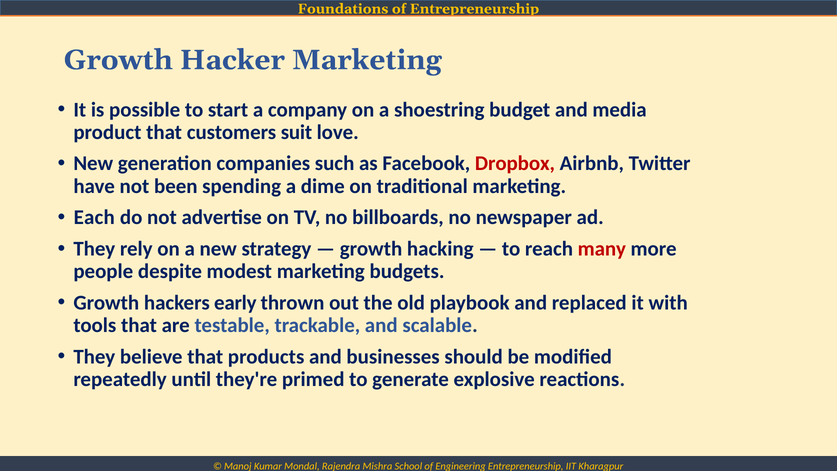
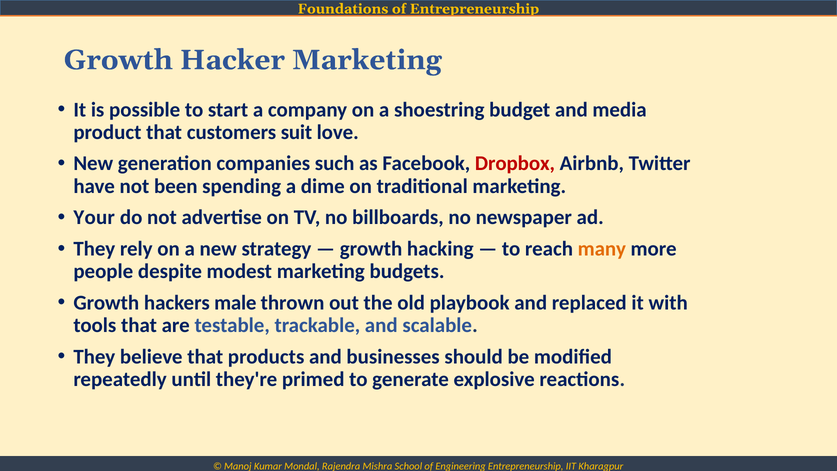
Each: Each -> Your
many colour: red -> orange
early: early -> male
